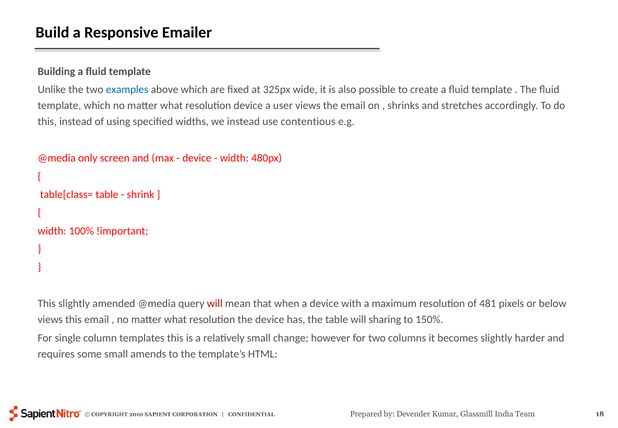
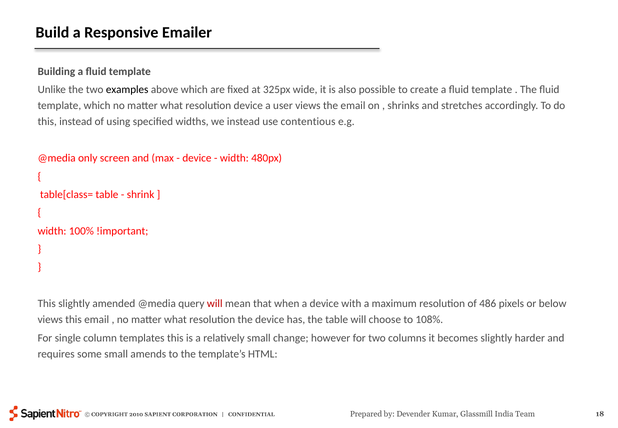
examples colour: blue -> black
481: 481 -> 486
sharing: sharing -> choose
150%: 150% -> 108%
